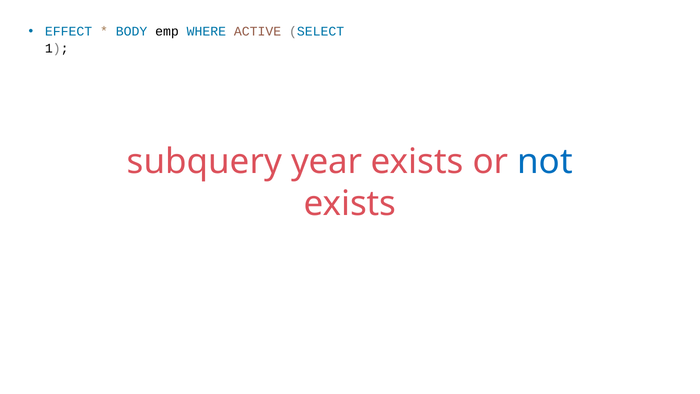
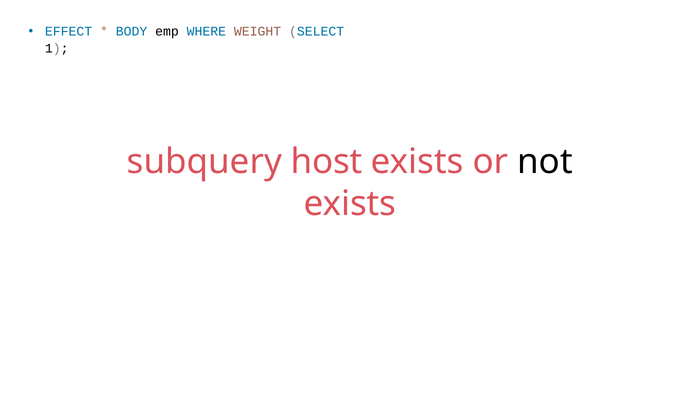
ACTIVE: ACTIVE -> WEIGHT
year: year -> host
not colour: blue -> black
